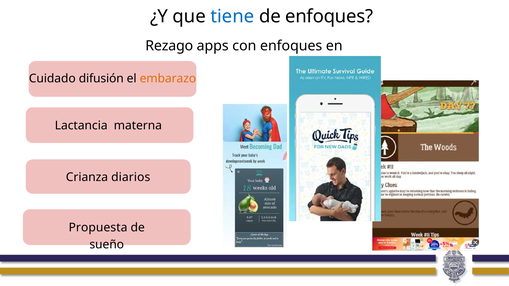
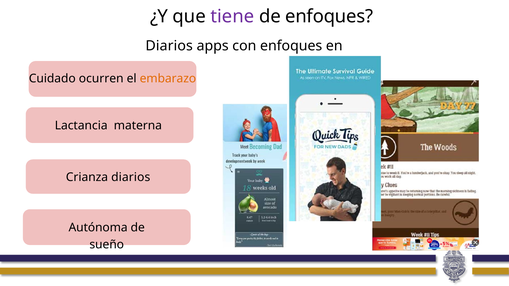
tiene colour: blue -> purple
Rezago at (169, 46): Rezago -> Diarios
difusión: difusión -> ocurren
Propuesta: Propuesta -> Autónoma
